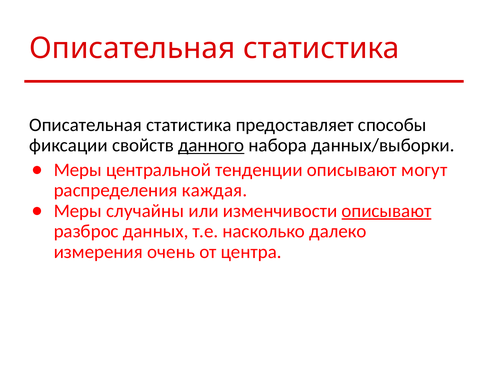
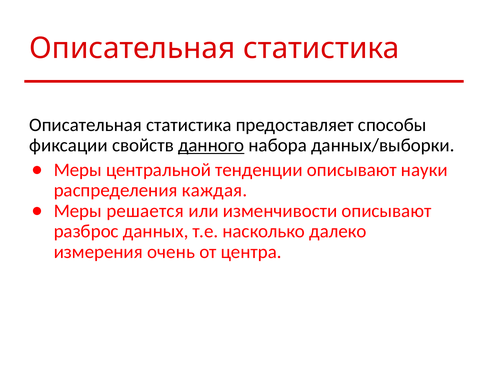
могут: могут -> науки
случайны: случайны -> решается
описывают at (386, 211) underline: present -> none
